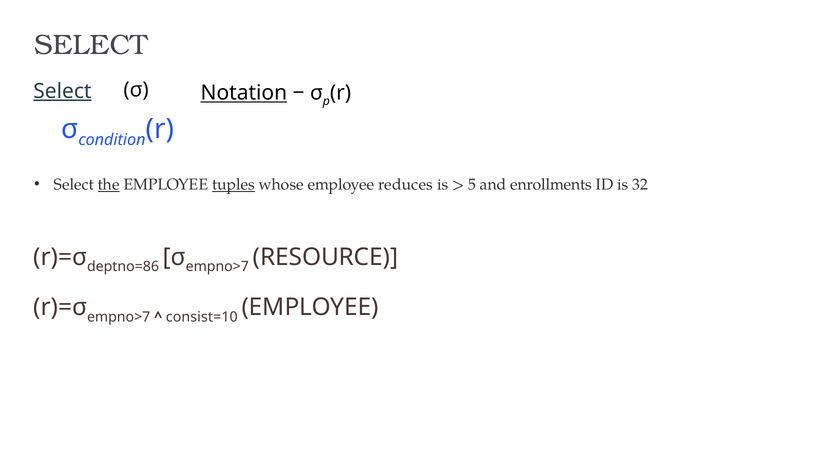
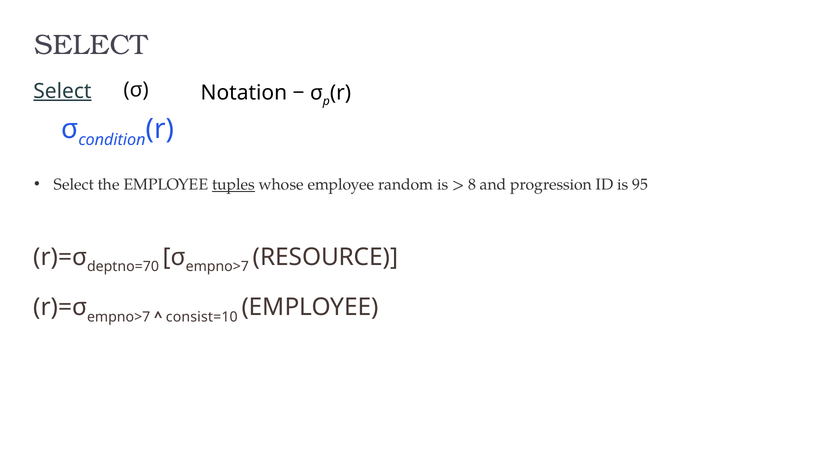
Notation underline: present -> none
the underline: present -> none
reduces: reduces -> random
5: 5 -> 8
enrollments: enrollments -> progression
32: 32 -> 95
deptno=86: deptno=86 -> deptno=70
